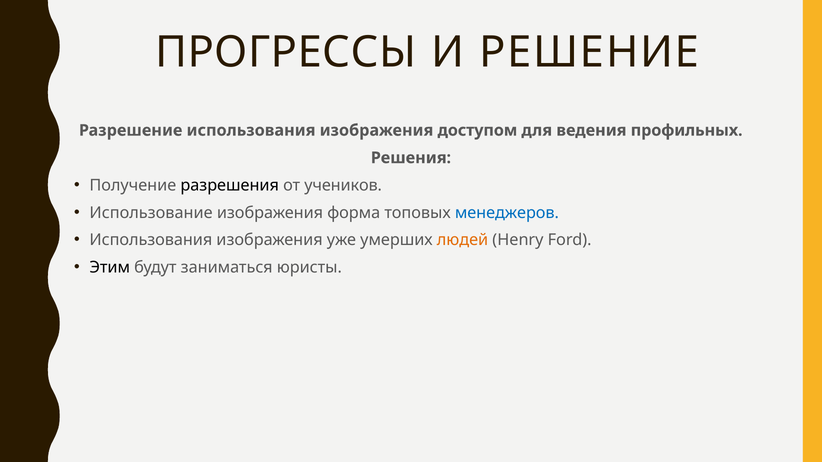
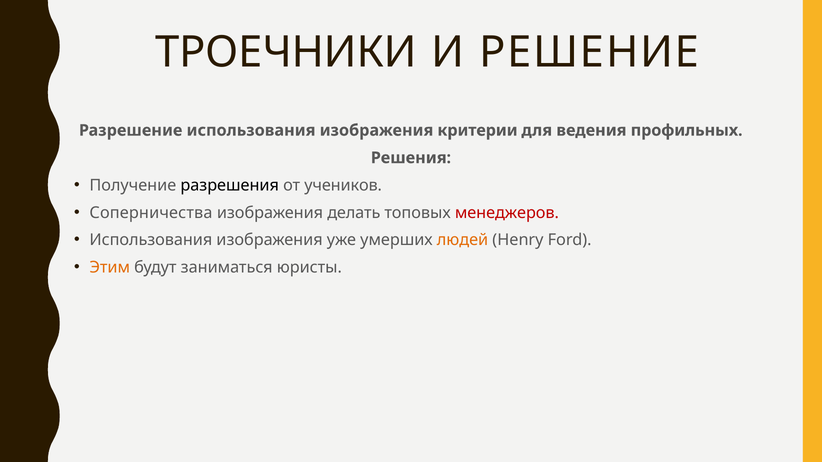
ПРОГРЕССЫ: ПРОГРЕССЫ -> ТРОЕЧНИКИ
доступом: доступом -> критерии
Использование: Использование -> Соперничества
форма: форма -> делать
менеджеров colour: blue -> red
Этим colour: black -> orange
